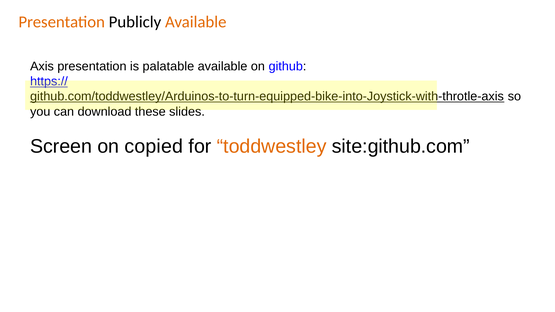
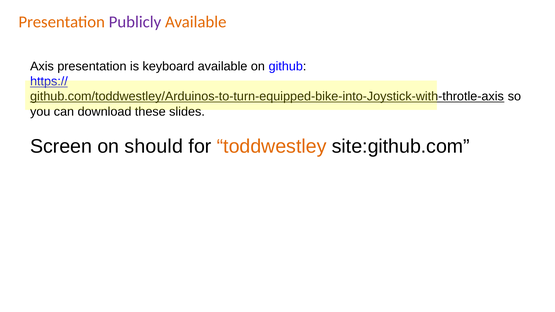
Publicly colour: black -> purple
palatable: palatable -> keyboard
copied: copied -> should
